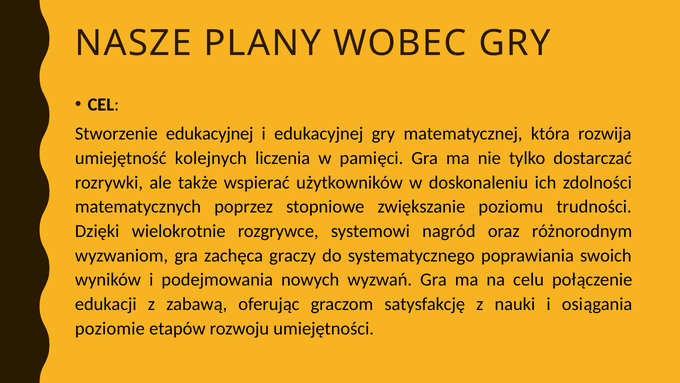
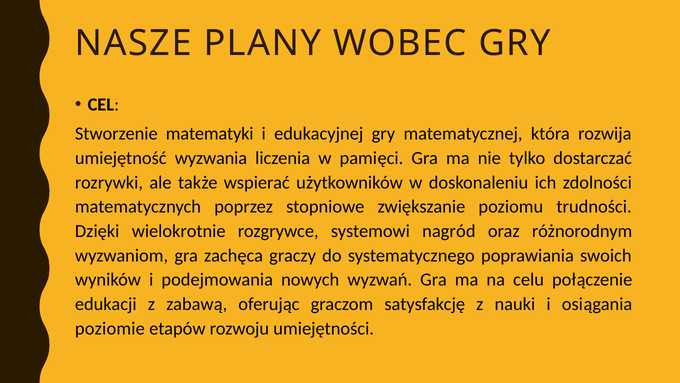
Stworzenie edukacyjnej: edukacyjnej -> matematyki
kolejnych: kolejnych -> wyzwania
